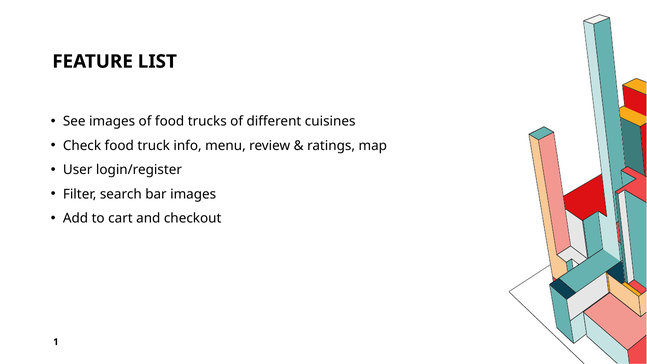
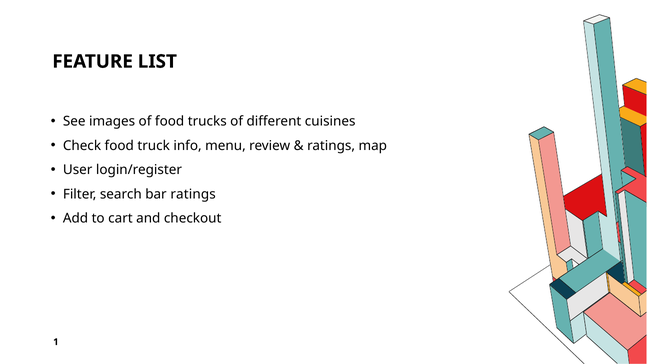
bar images: images -> ratings
